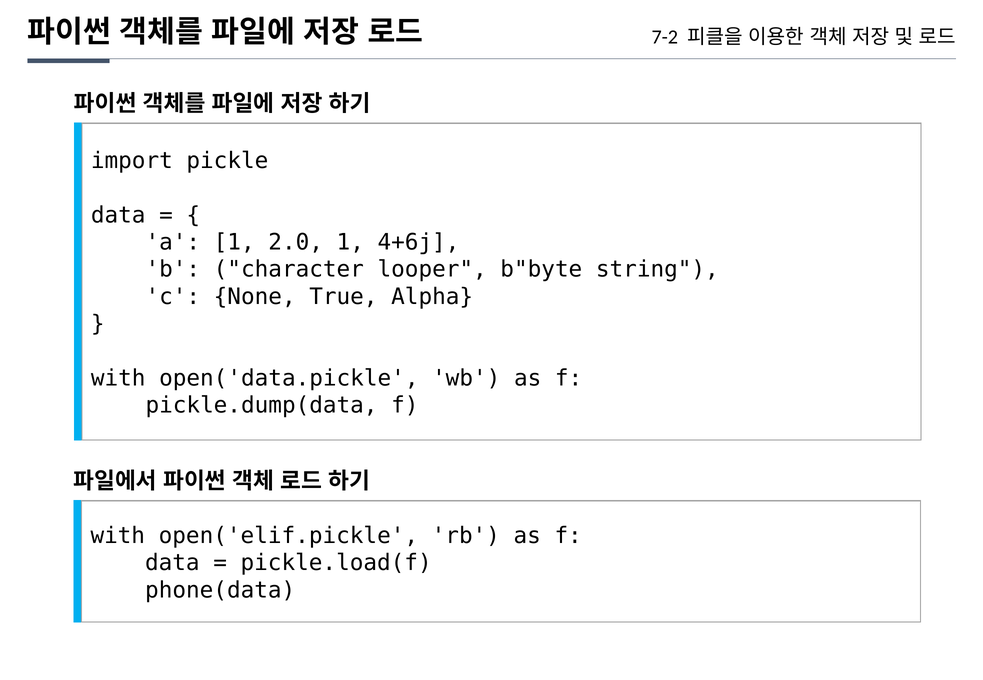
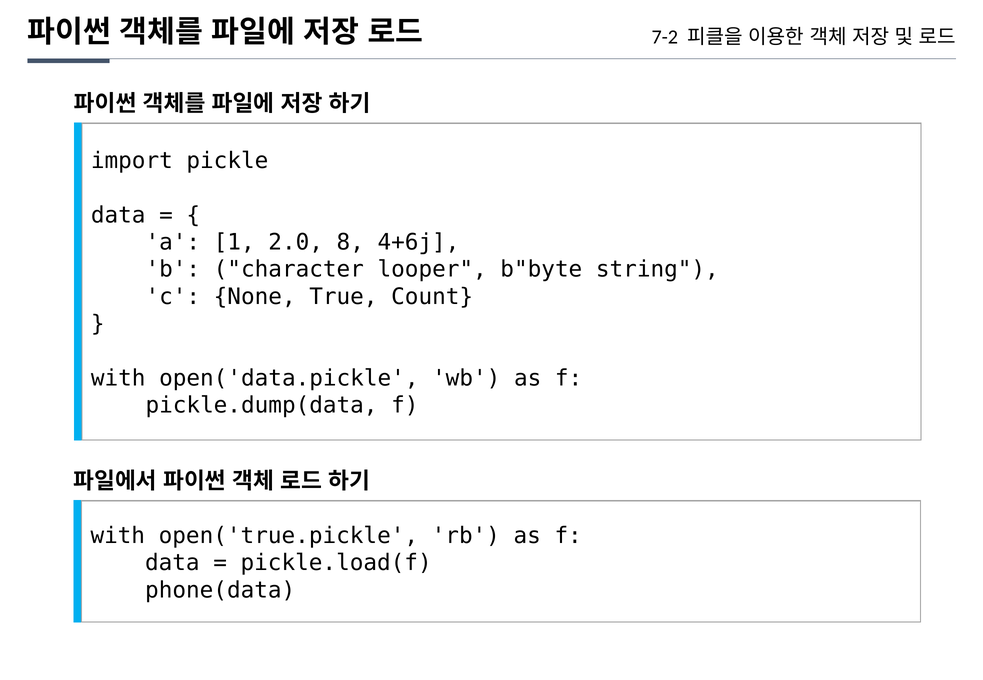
2.0 1: 1 -> 8
Alpha: Alpha -> Count
open('elif.pickle: open('elif.pickle -> open('true.pickle
